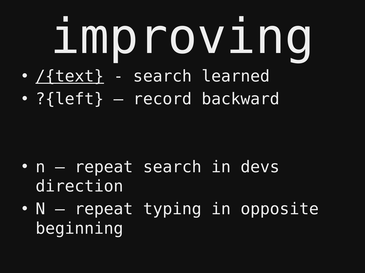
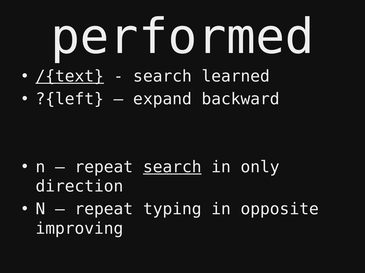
improving: improving -> performed
record: record -> expand
search at (172, 167) underline: none -> present
devs: devs -> only
beginning: beginning -> improving
